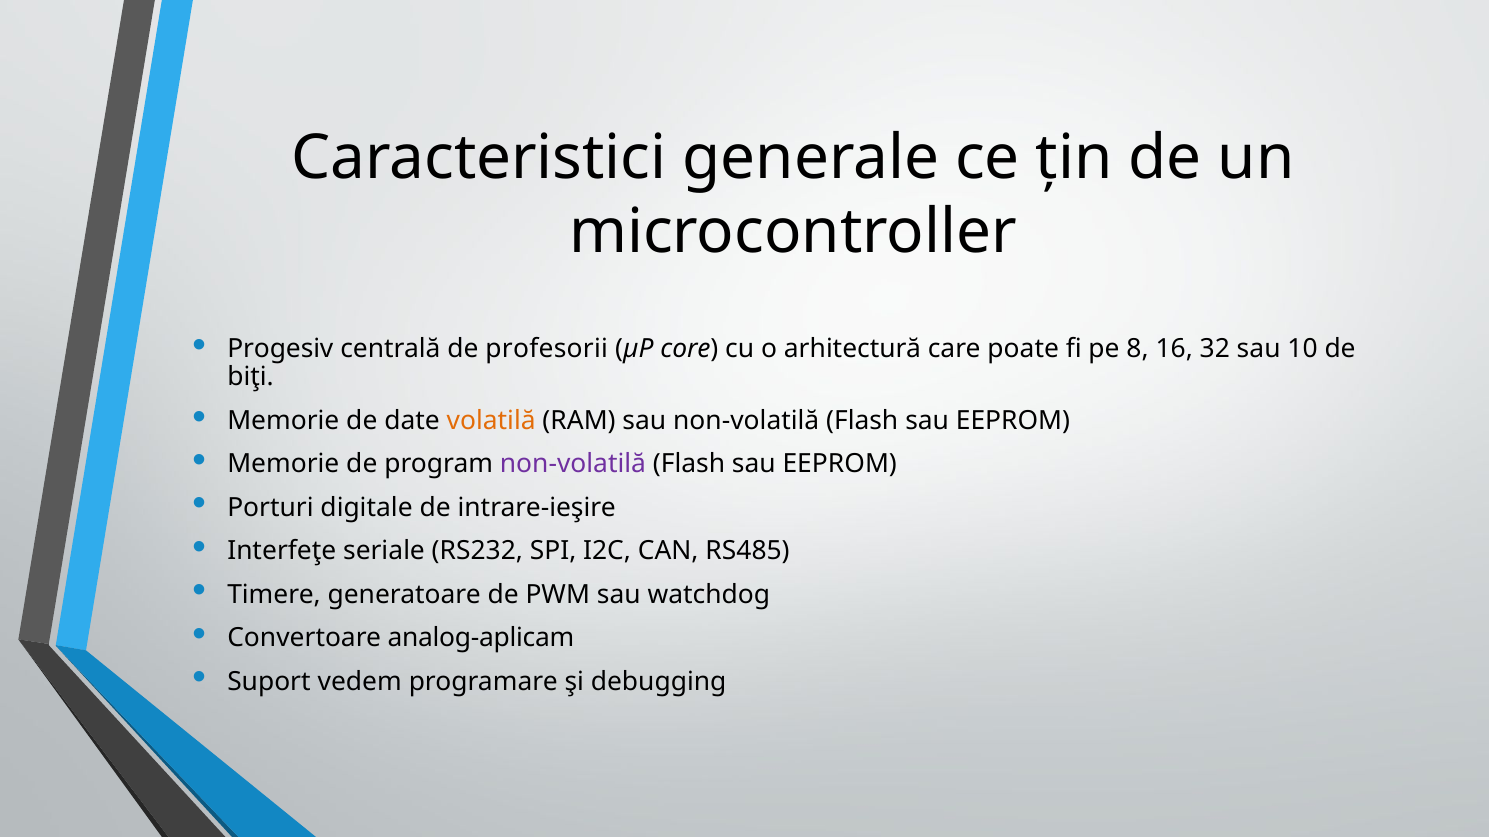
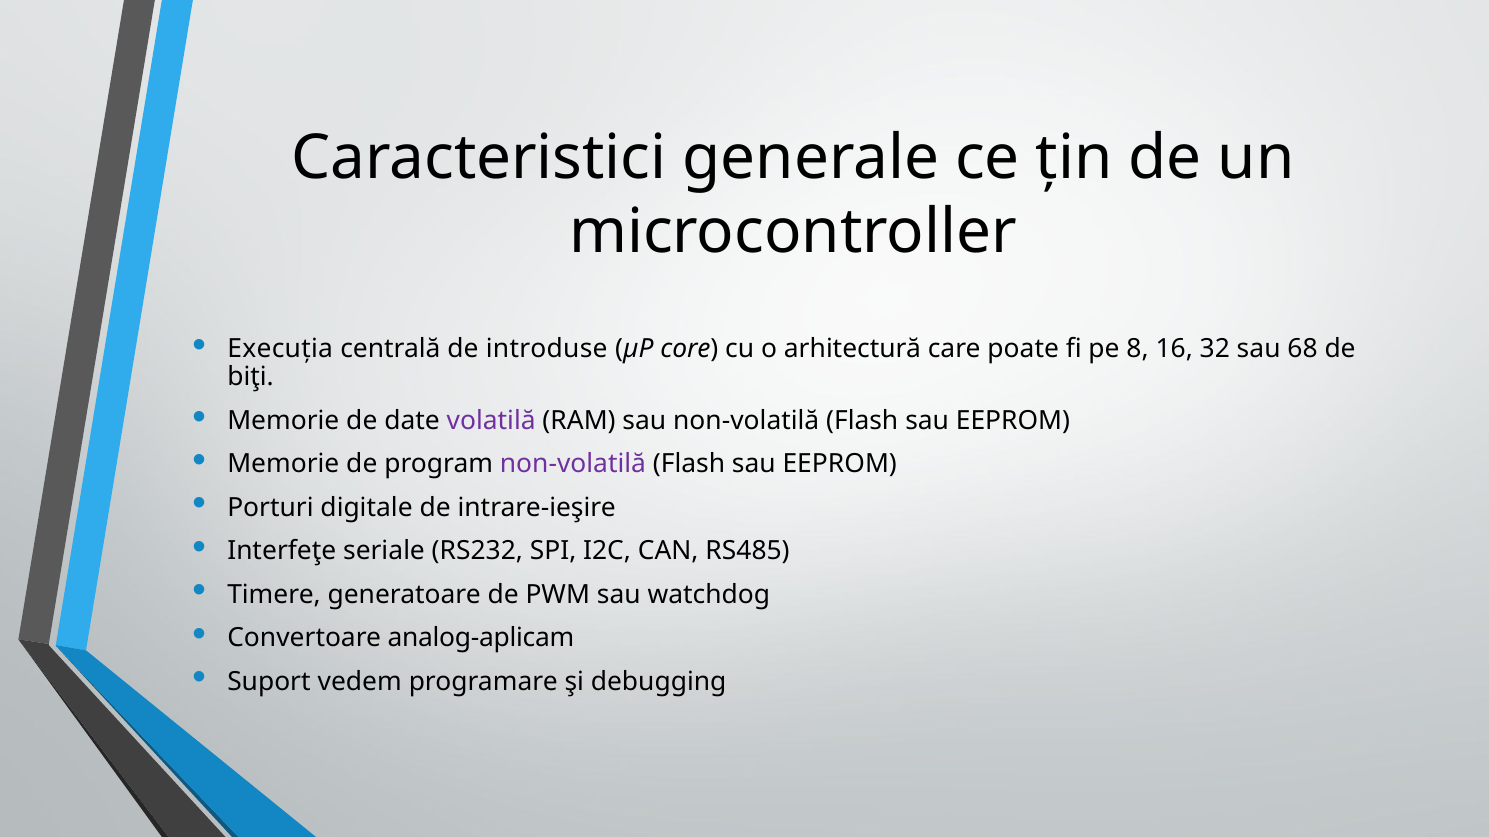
Progesiv: Progesiv -> Execuția
profesorii: profesorii -> introduse
10: 10 -> 68
volatilă colour: orange -> purple
